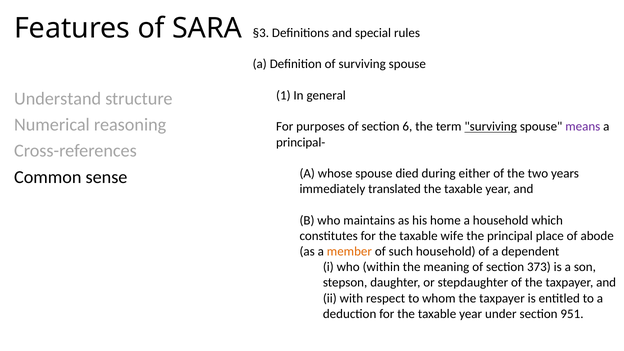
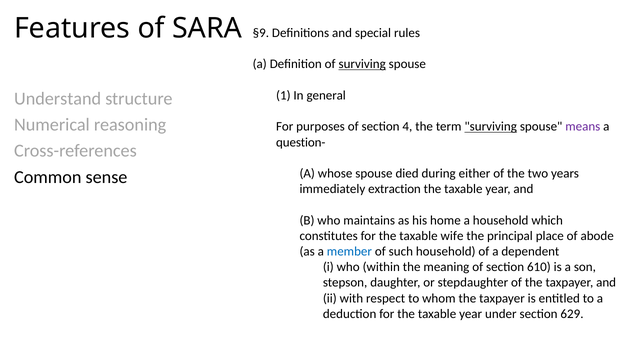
§3: §3 -> §9
surviving at (362, 64) underline: none -> present
6: 6 -> 4
principal-: principal- -> question-
translated: translated -> extraction
member colour: orange -> blue
373: 373 -> 610
951: 951 -> 629
